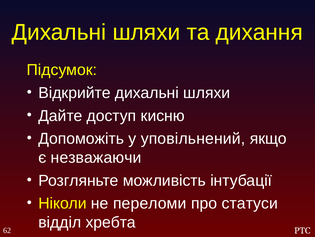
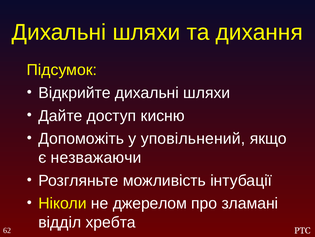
переломи: переломи -> джерелом
статуси: статуси -> зламані
